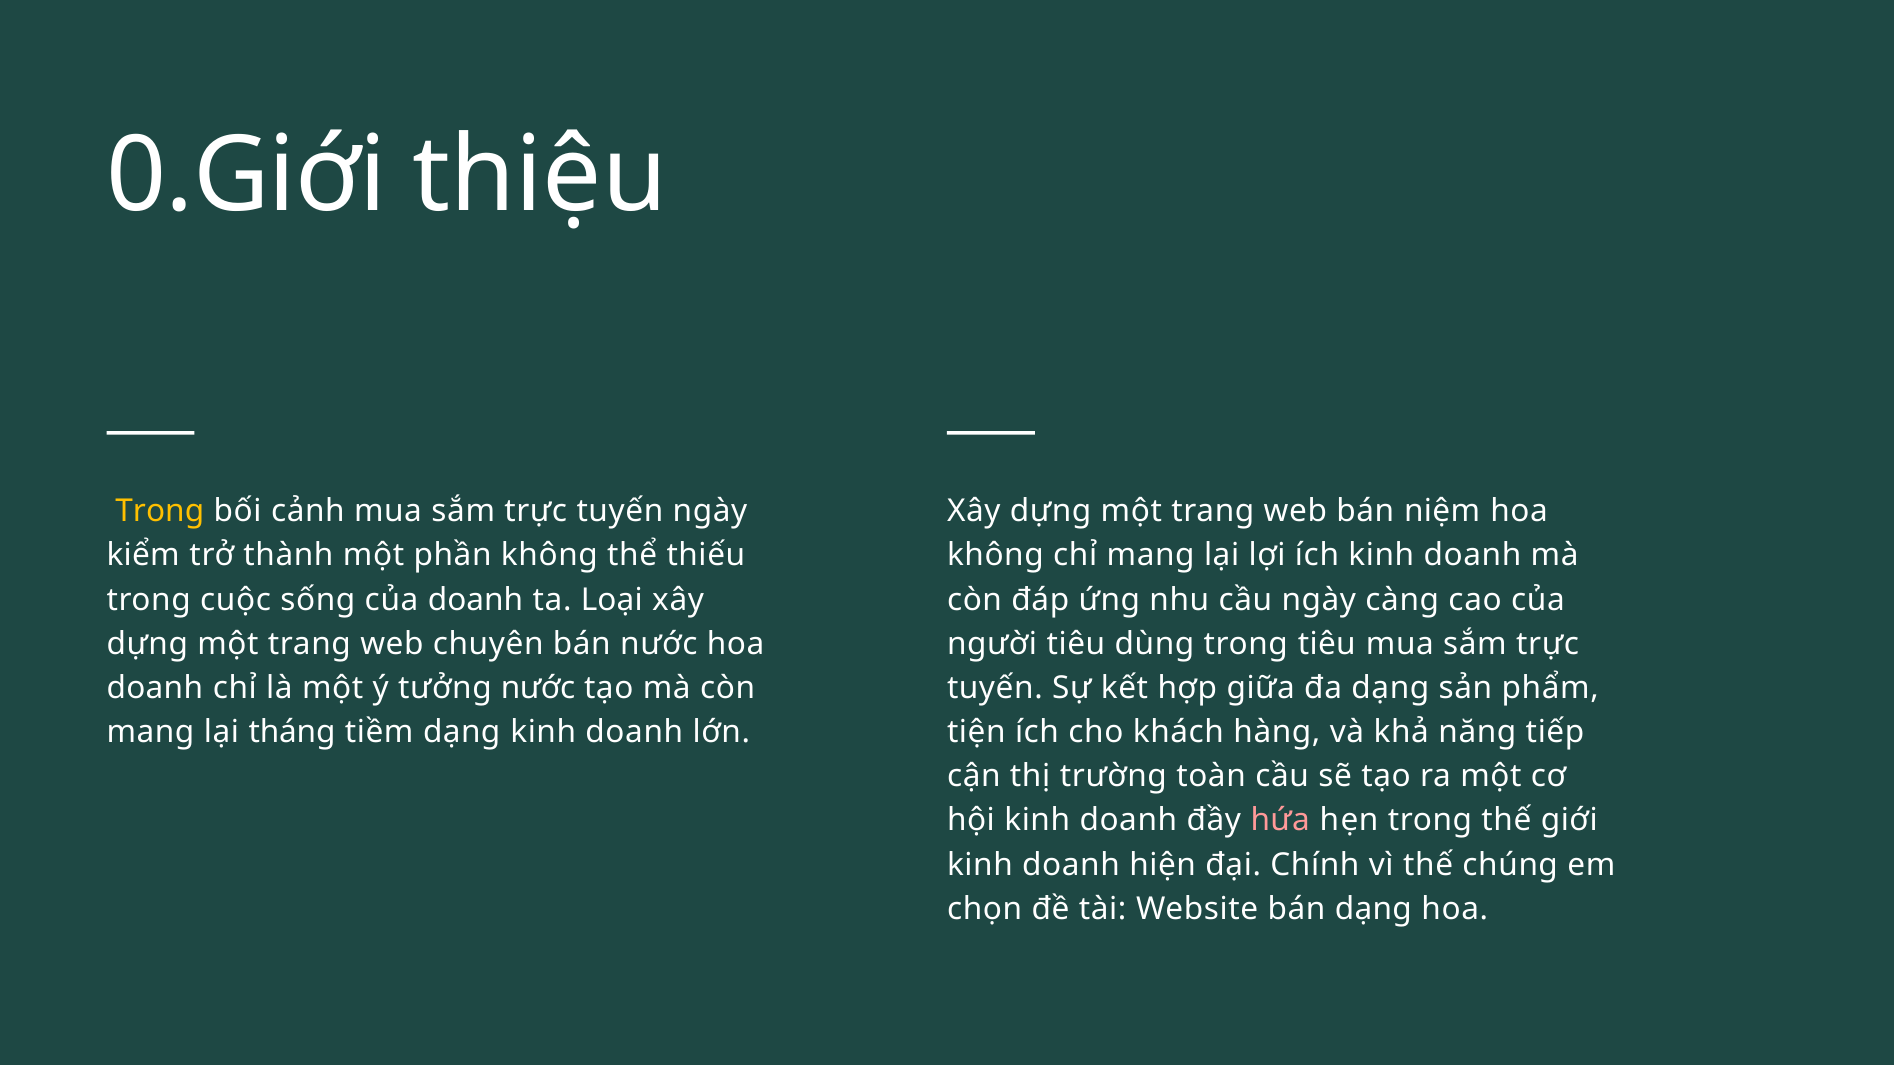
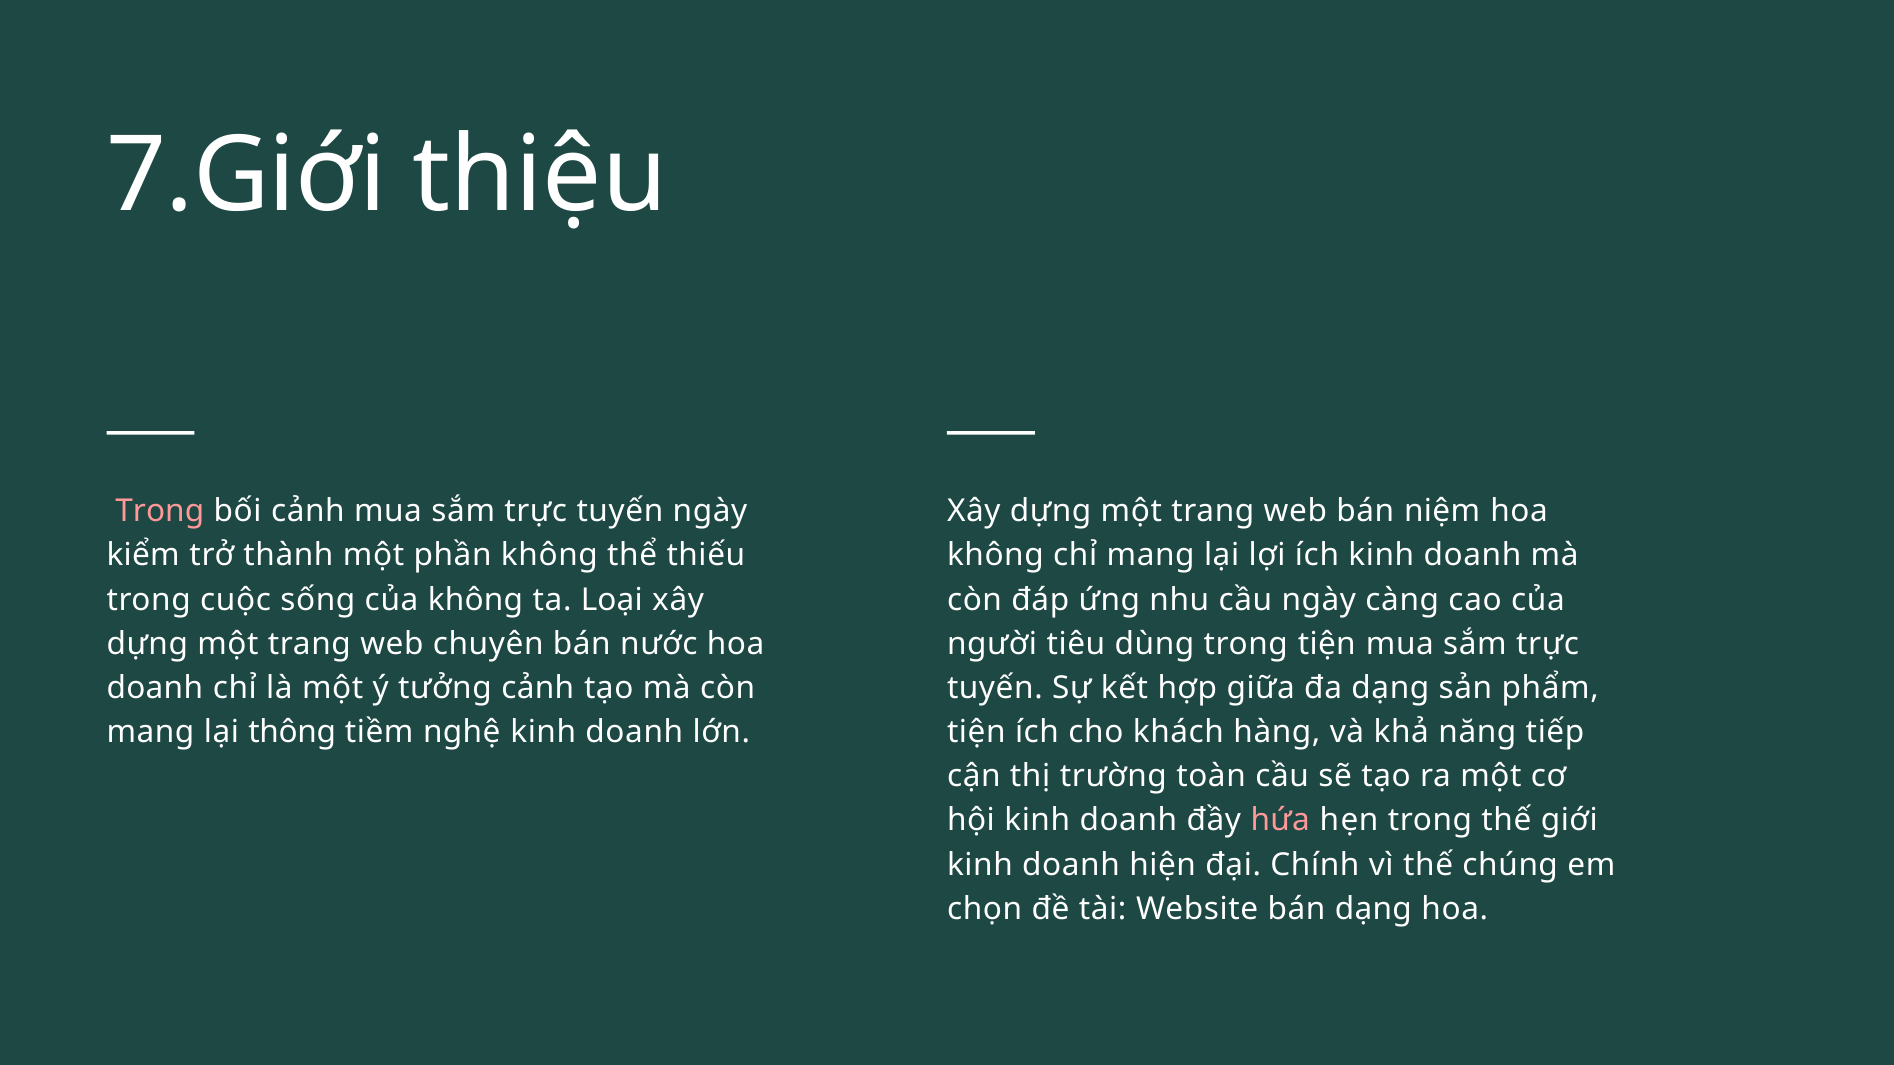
0.Giới: 0.Giới -> 7.Giới
Trong at (160, 511) colour: yellow -> pink
của doanh: doanh -> không
trong tiêu: tiêu -> tiện
tưởng nước: nước -> cảnh
tháng: tháng -> thông
tiềm dạng: dạng -> nghệ
